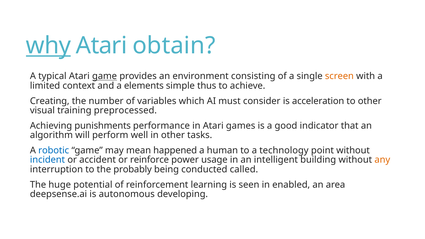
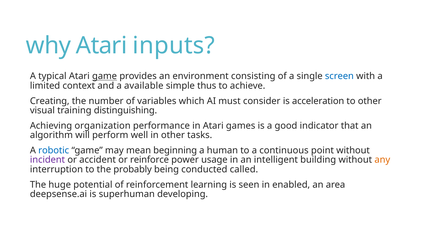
why underline: present -> none
obtain: obtain -> inputs
screen colour: orange -> blue
elements: elements -> available
preprocessed: preprocessed -> distinguishing
punishments: punishments -> organization
happened: happened -> beginning
technology: technology -> continuous
incident colour: blue -> purple
autonomous: autonomous -> superhuman
